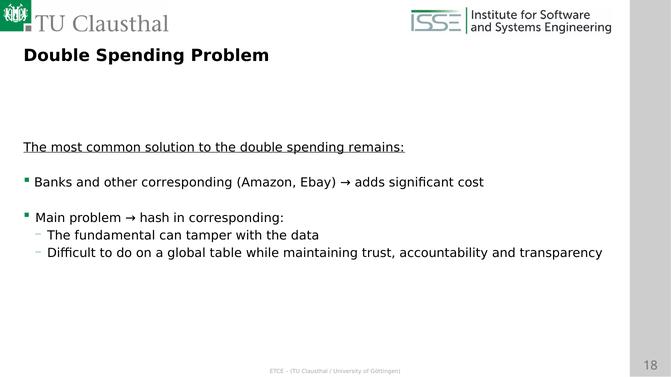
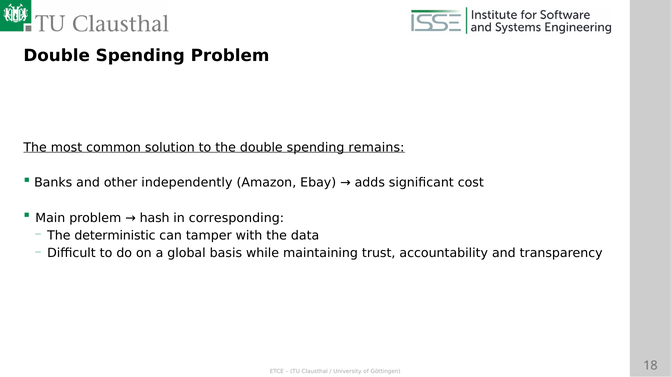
other corresponding: corresponding -> independently
fundamental: fundamental -> deterministic
table: table -> basis
